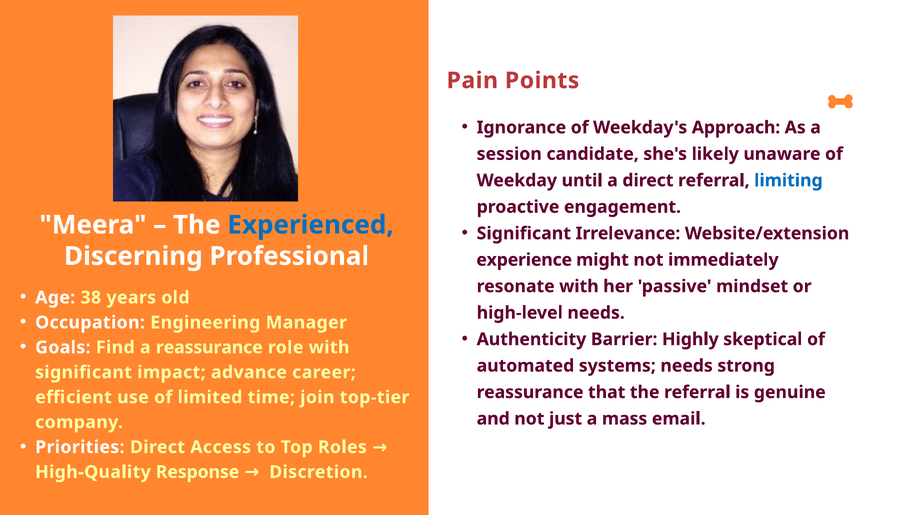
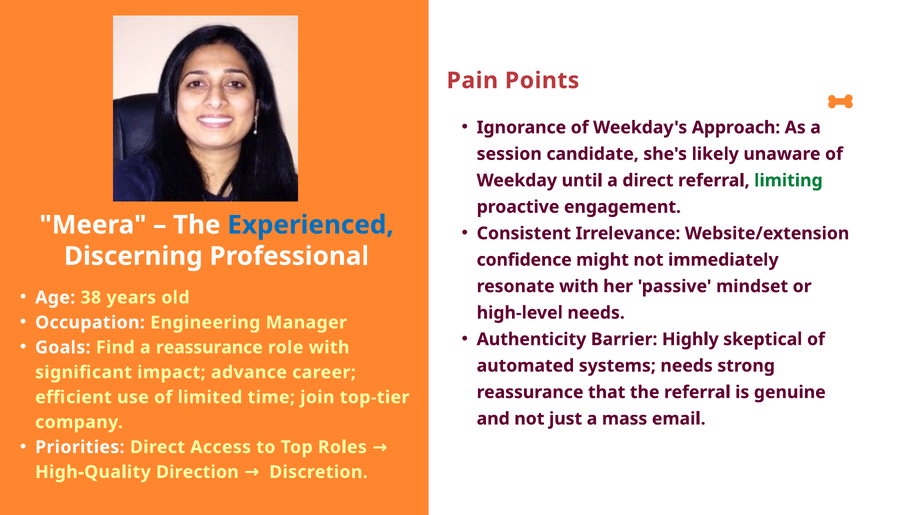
limiting colour: blue -> green
Significant at (524, 233): Significant -> Consistent
experience: experience -> confidence
Response: Response -> Direction
